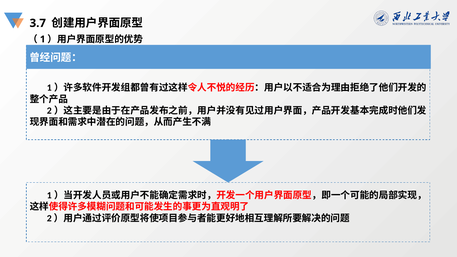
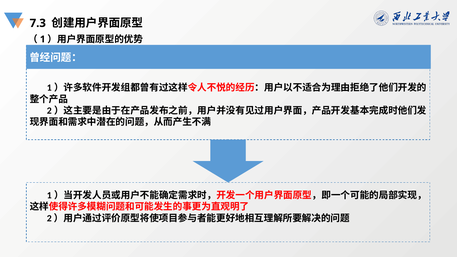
3.7: 3.7 -> 7.3
